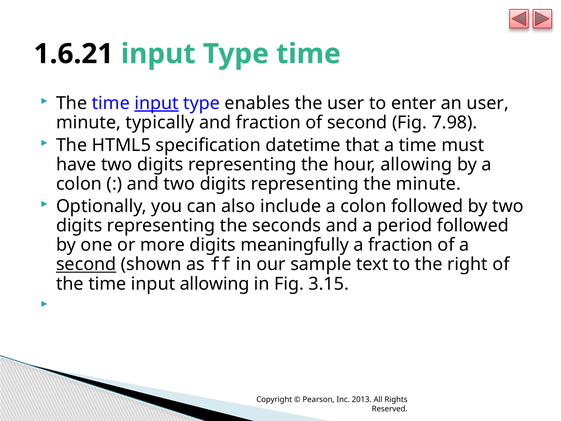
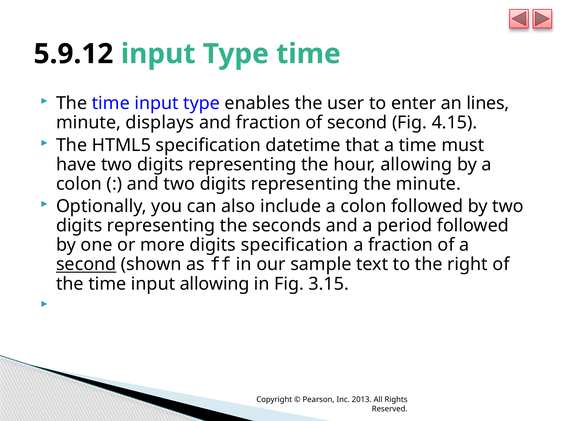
1.6.21: 1.6.21 -> 5.9.12
input at (156, 103) underline: present -> none
an user: user -> lines
typically: typically -> displays
7.98: 7.98 -> 4.15
digits meaningfully: meaningfully -> specification
